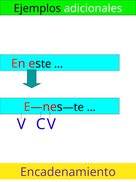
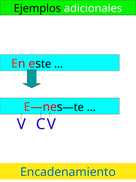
Encadenamiento colour: purple -> blue
